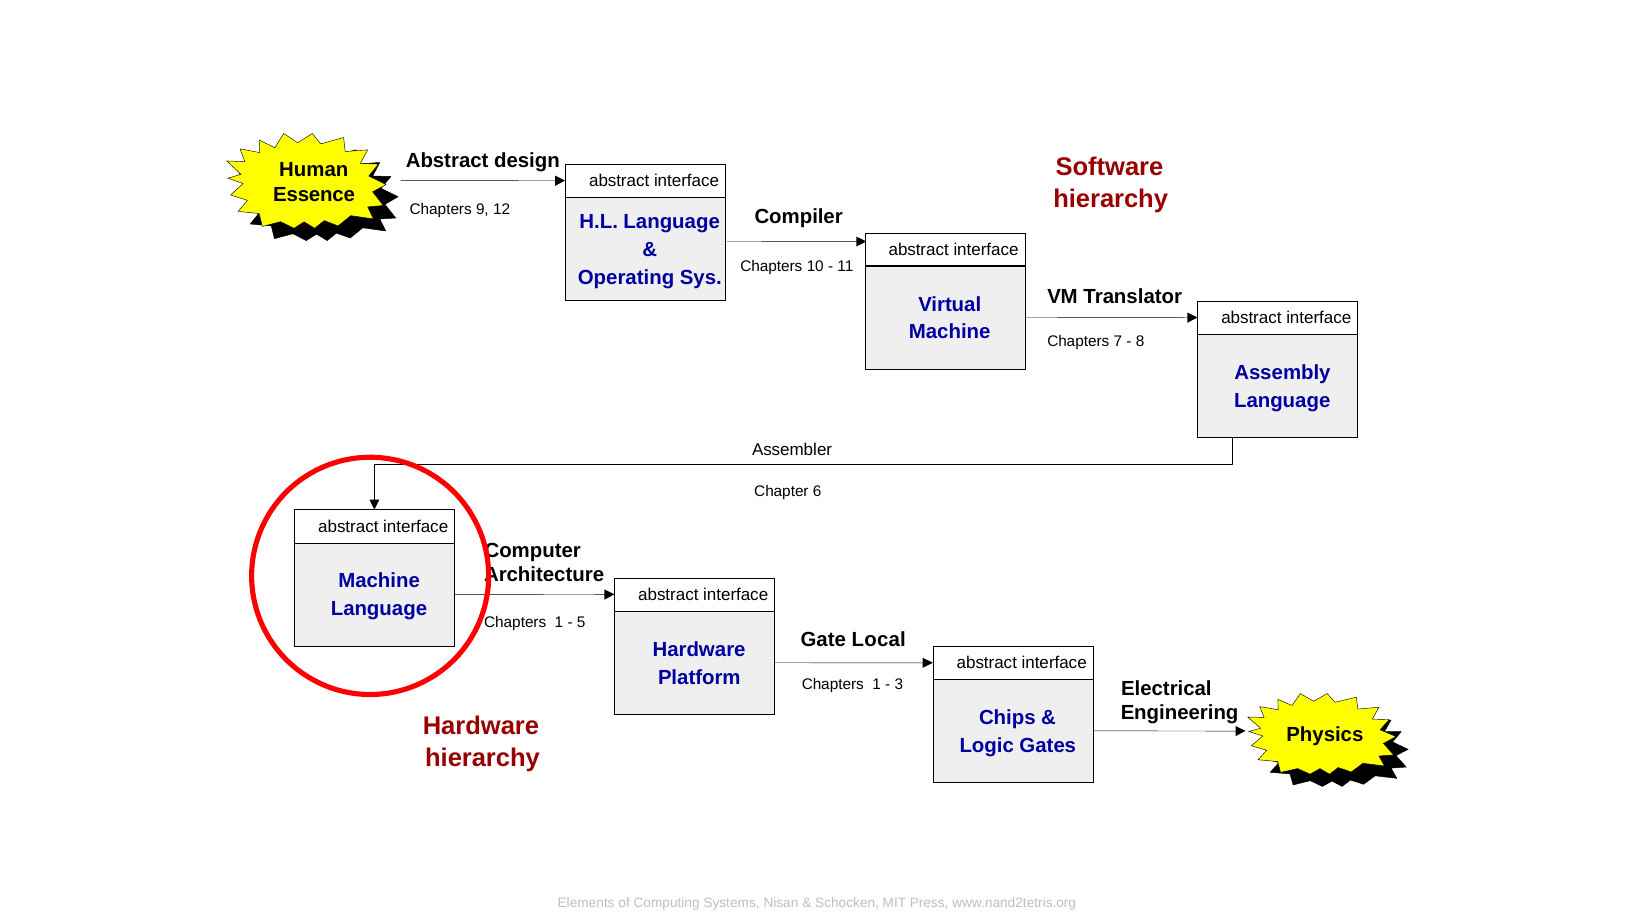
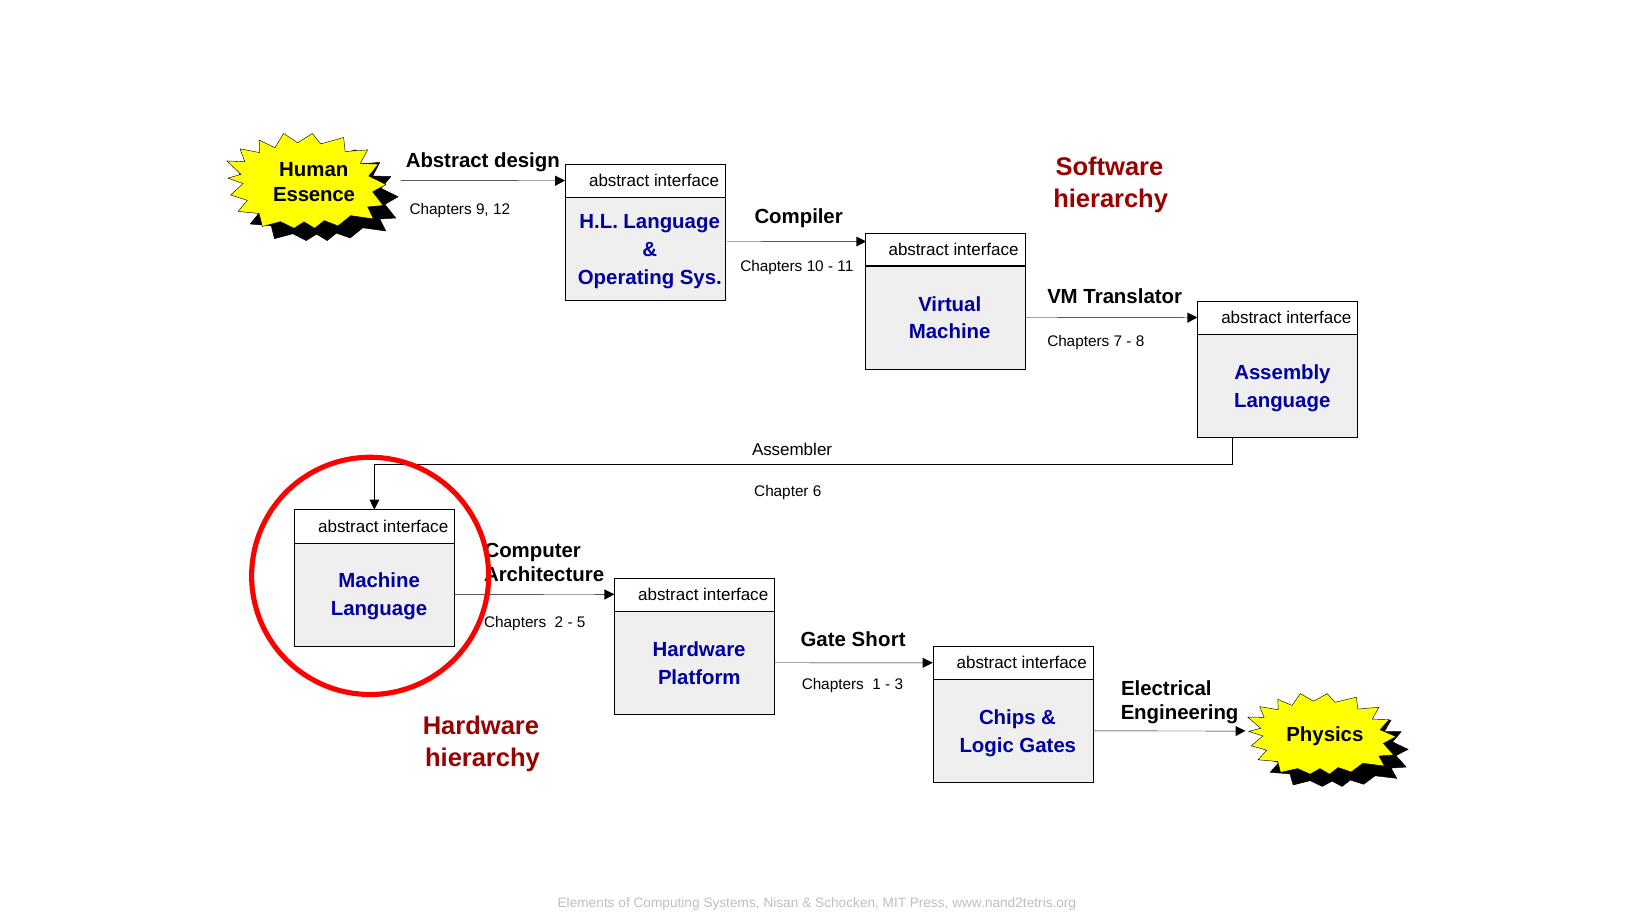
1 at (559, 622): 1 -> 2
Local: Local -> Short
